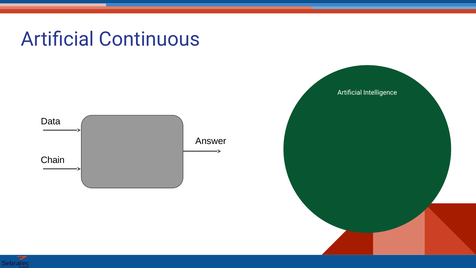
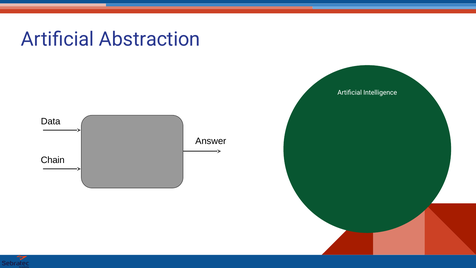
Continuous: Continuous -> Abstraction
